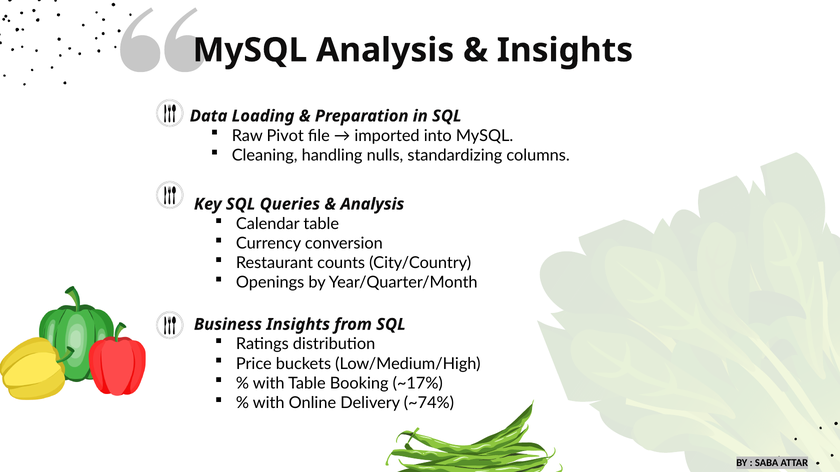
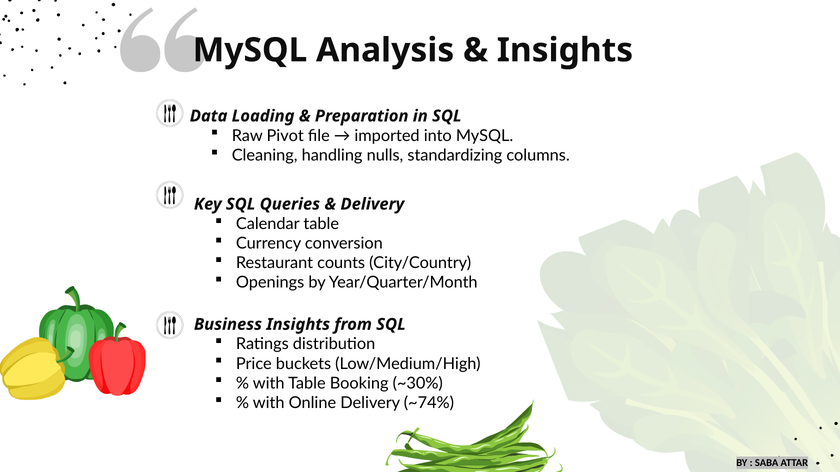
Analysis at (372, 204): Analysis -> Delivery
~17%: ~17% -> ~30%
